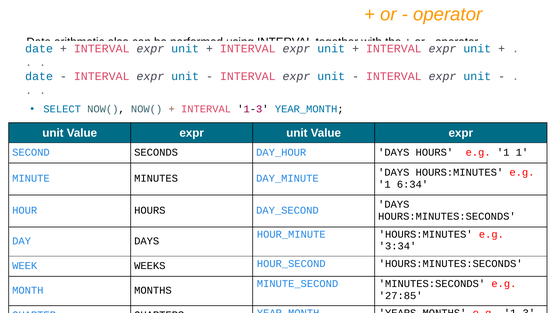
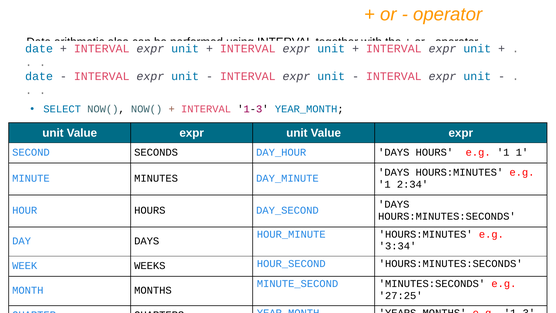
6:34: 6:34 -> 2:34
27:85: 27:85 -> 27:25
